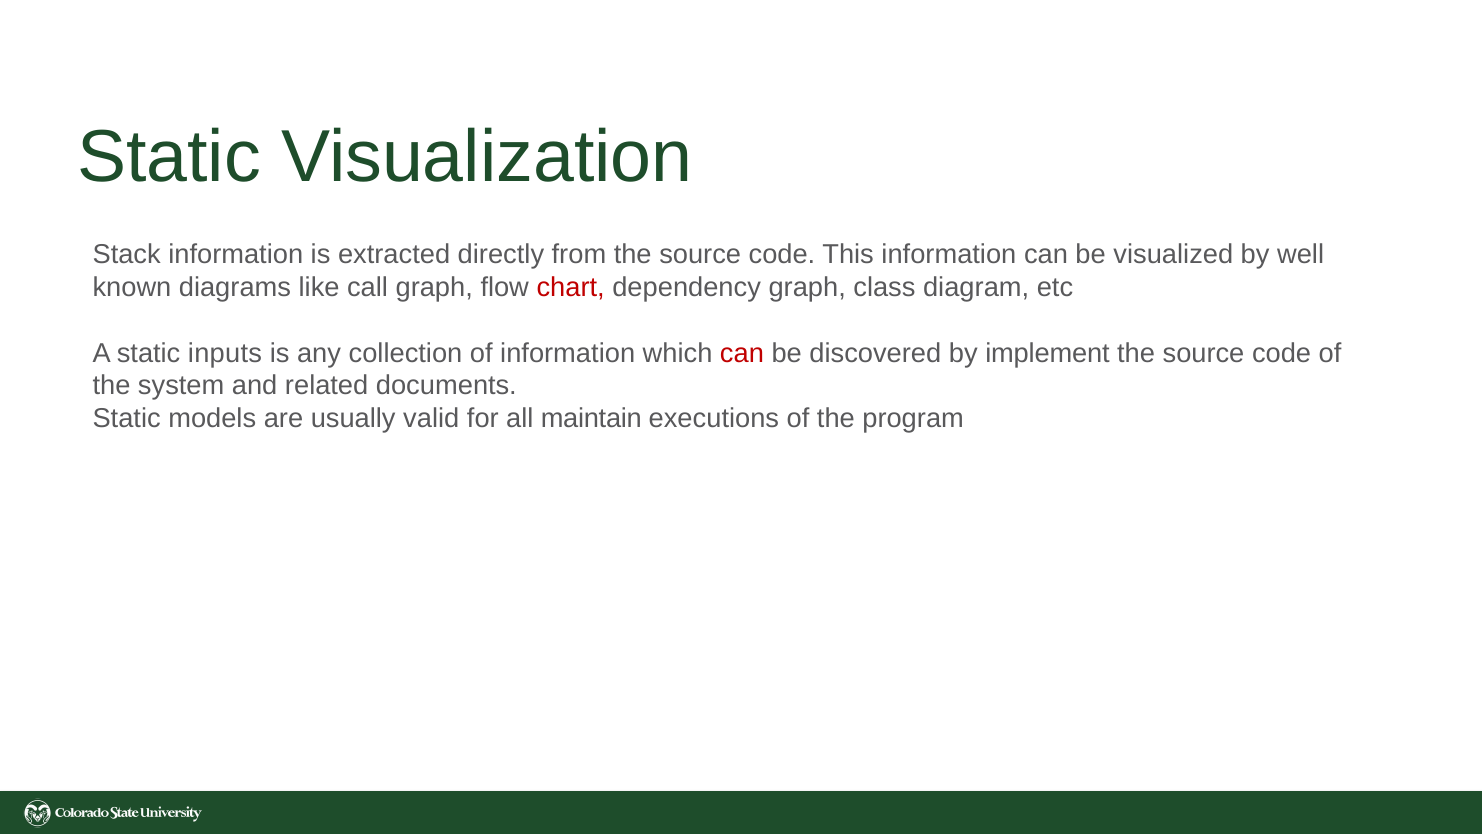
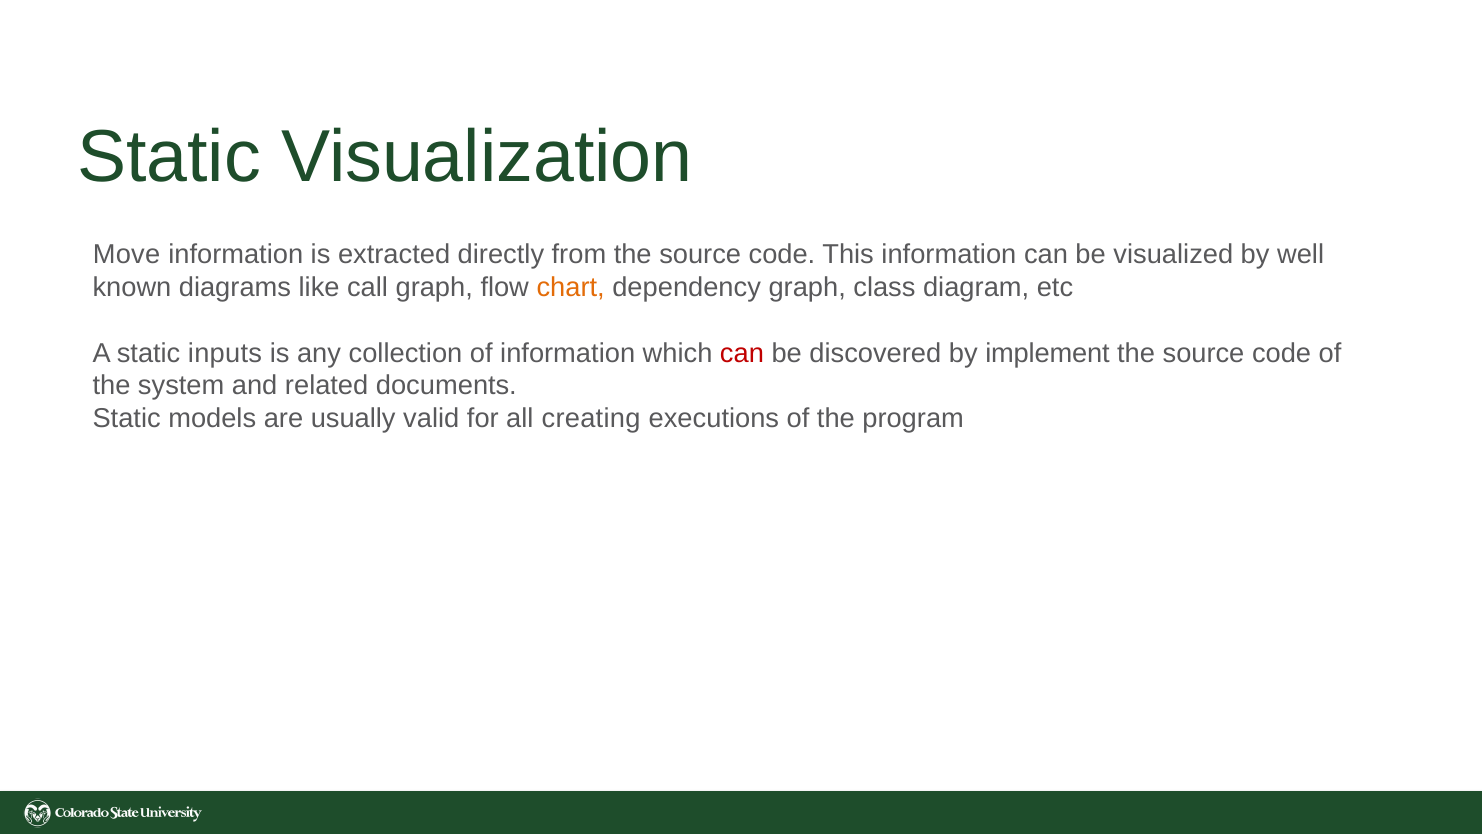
Stack: Stack -> Move
chart colour: red -> orange
maintain: maintain -> creating
